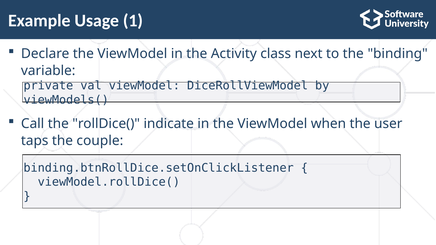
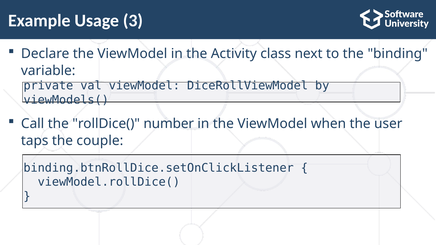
1: 1 -> 3
indicate: indicate -> number
